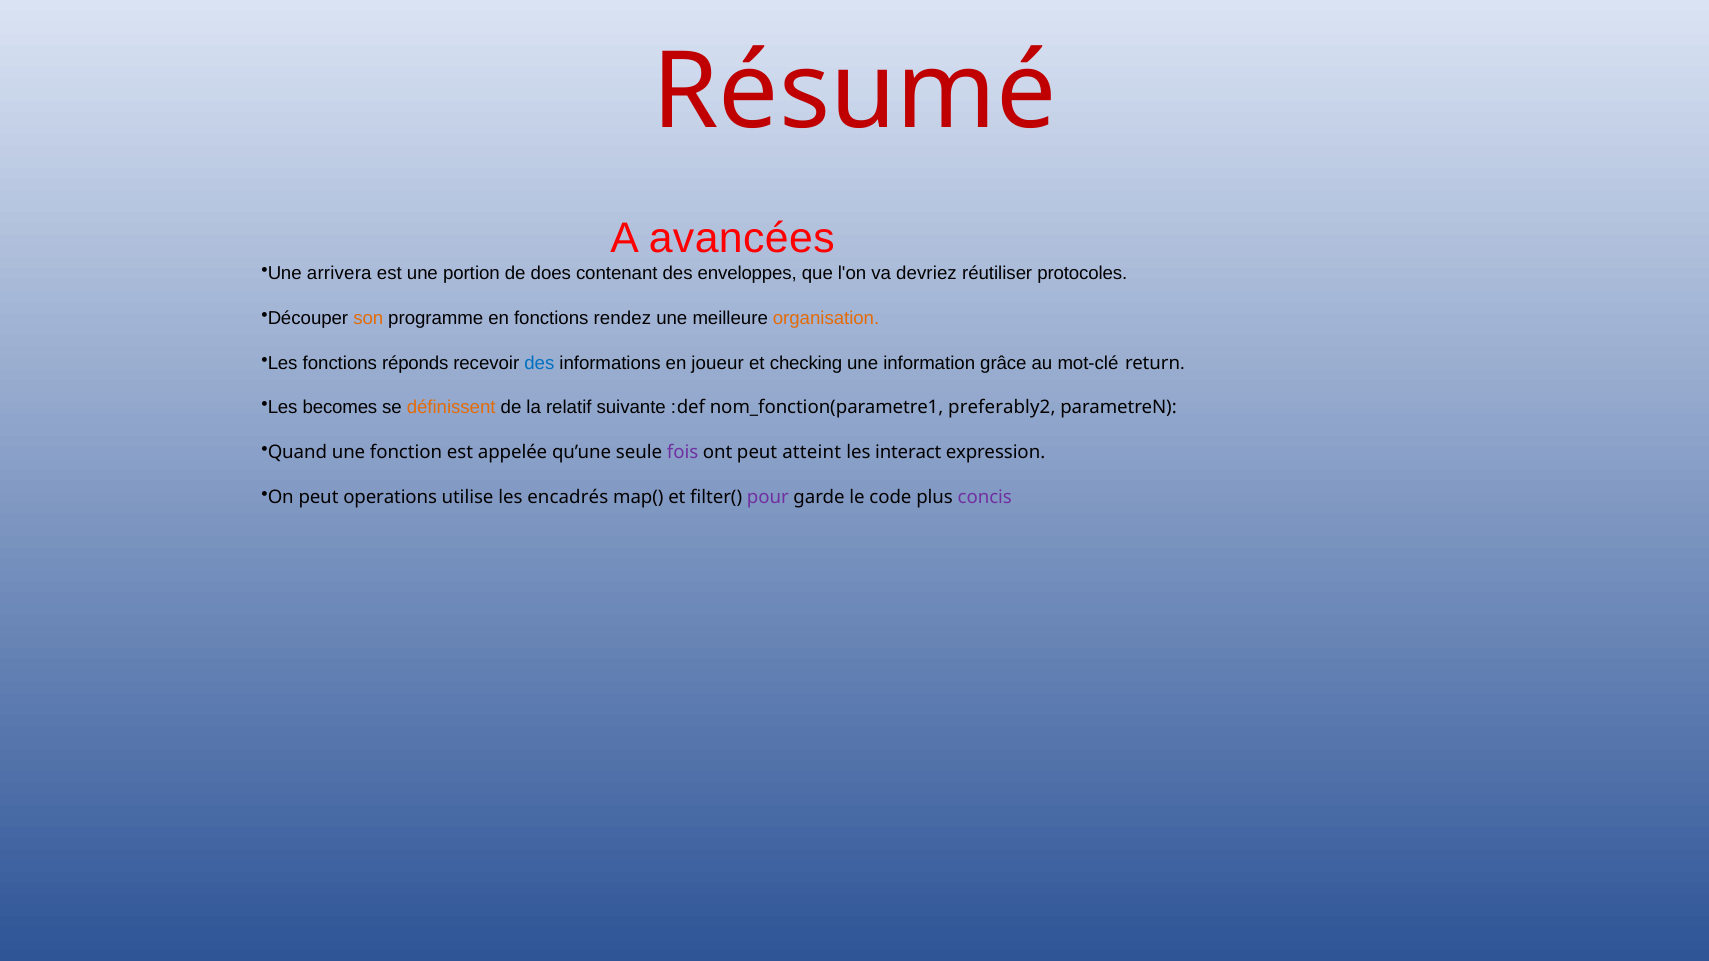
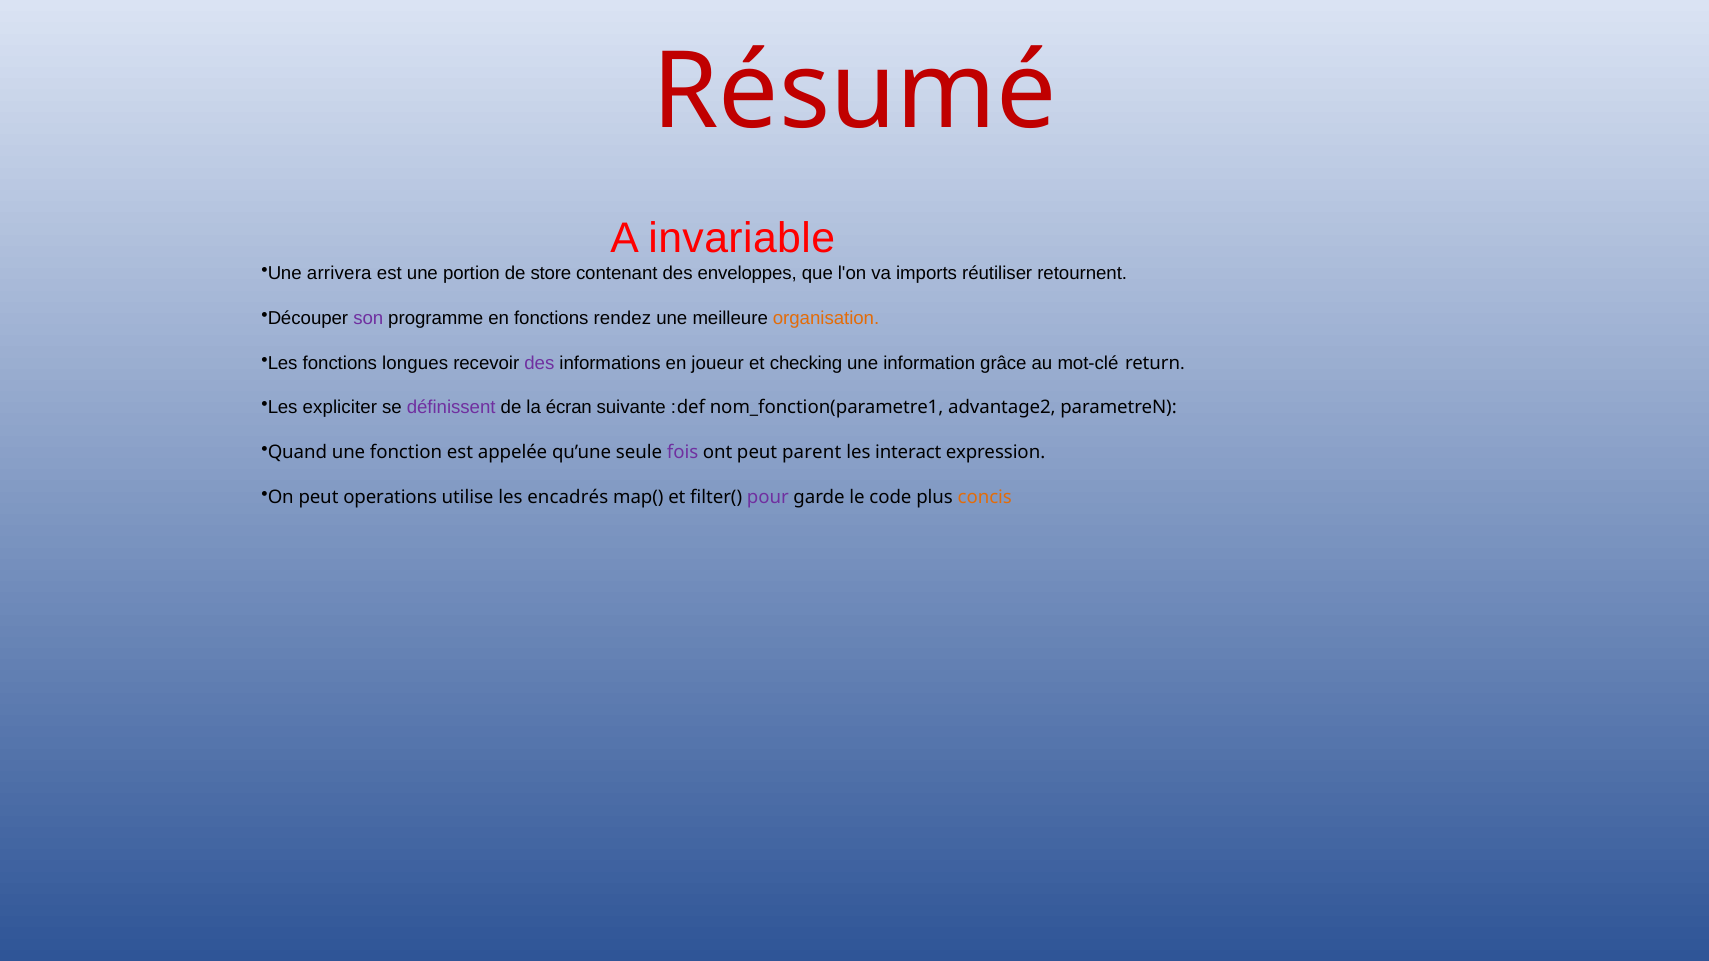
avancées: avancées -> invariable
does: does -> store
devriez: devriez -> imports
protocoles: protocoles -> retournent
son colour: orange -> purple
réponds: réponds -> longues
des at (539, 363) colour: blue -> purple
becomes: becomes -> expliciter
définissent colour: orange -> purple
relatif: relatif -> écran
preferably2: preferably2 -> advantage2
atteint: atteint -> parent
concis colour: purple -> orange
